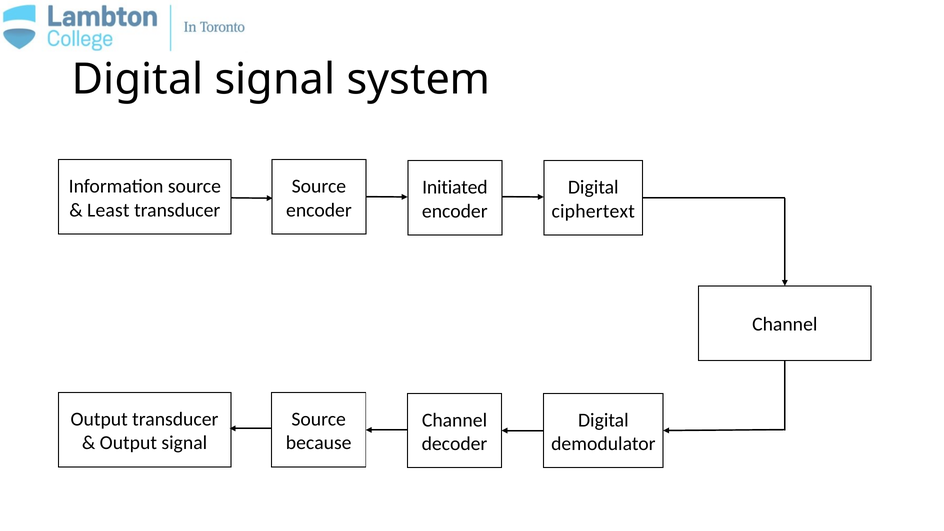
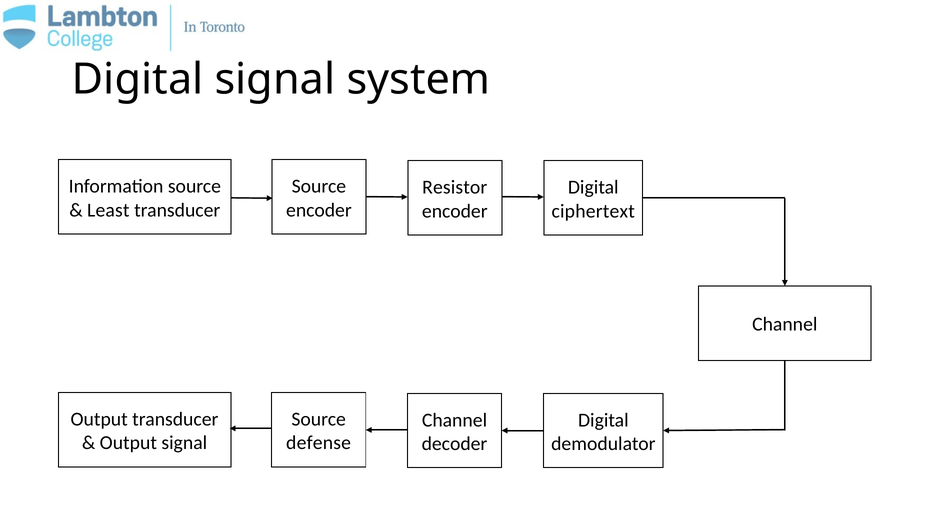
Initiated: Initiated -> Resistor
because: because -> defense
